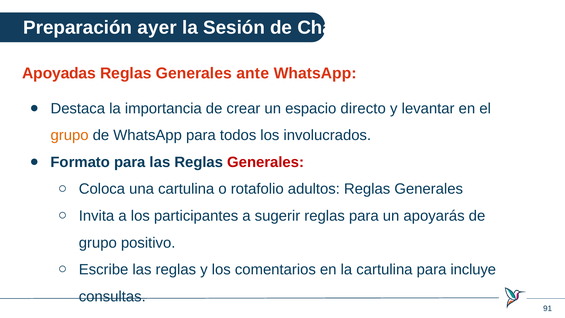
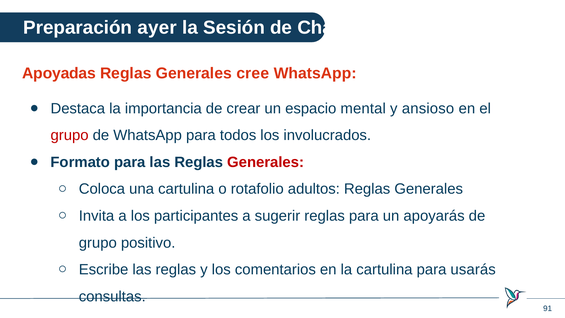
ante: ante -> cree
directo: directo -> mental
levantar: levantar -> ansioso
grupo at (70, 135) colour: orange -> red
incluye: incluye -> usarás
